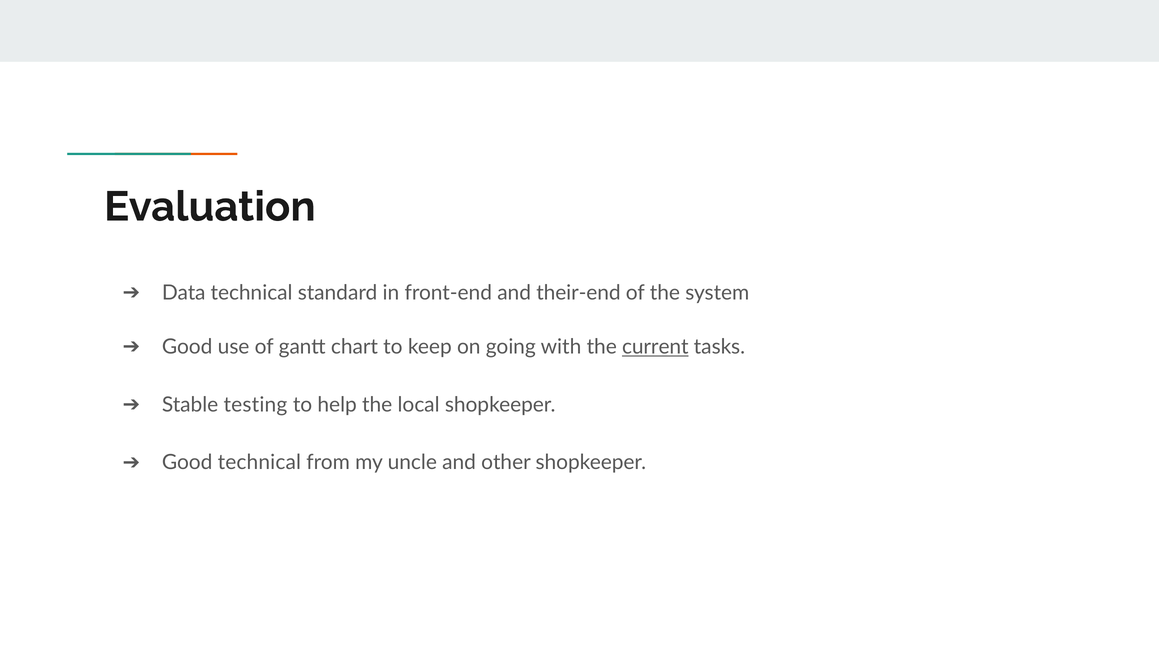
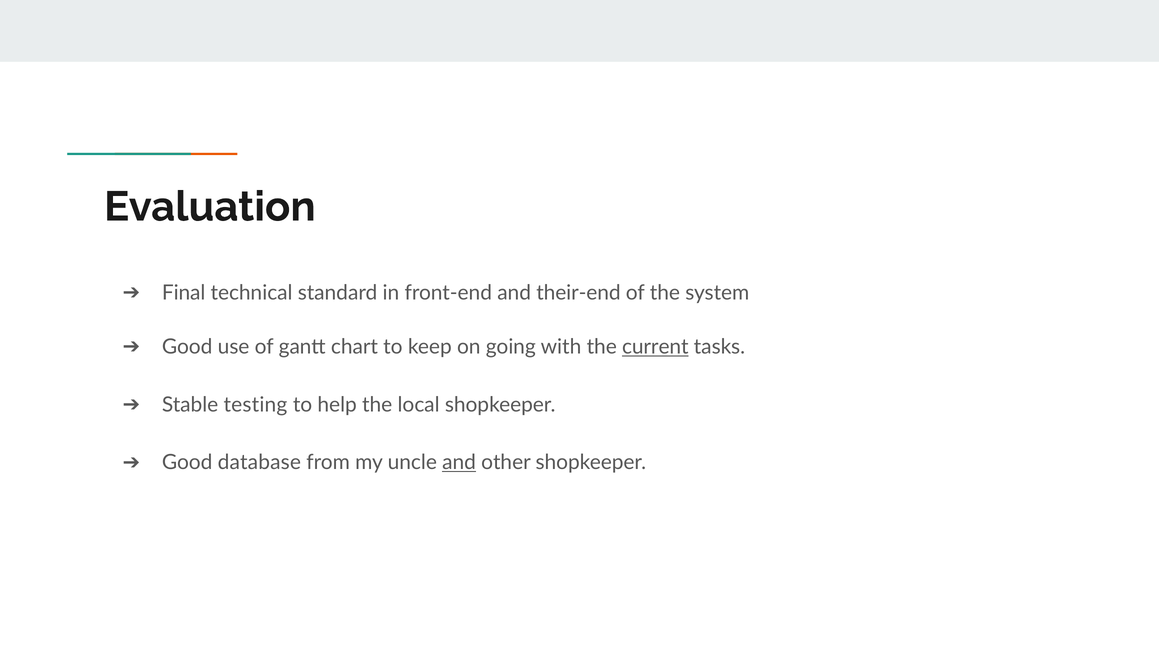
Data: Data -> Final
Good technical: technical -> database
and at (459, 462) underline: none -> present
